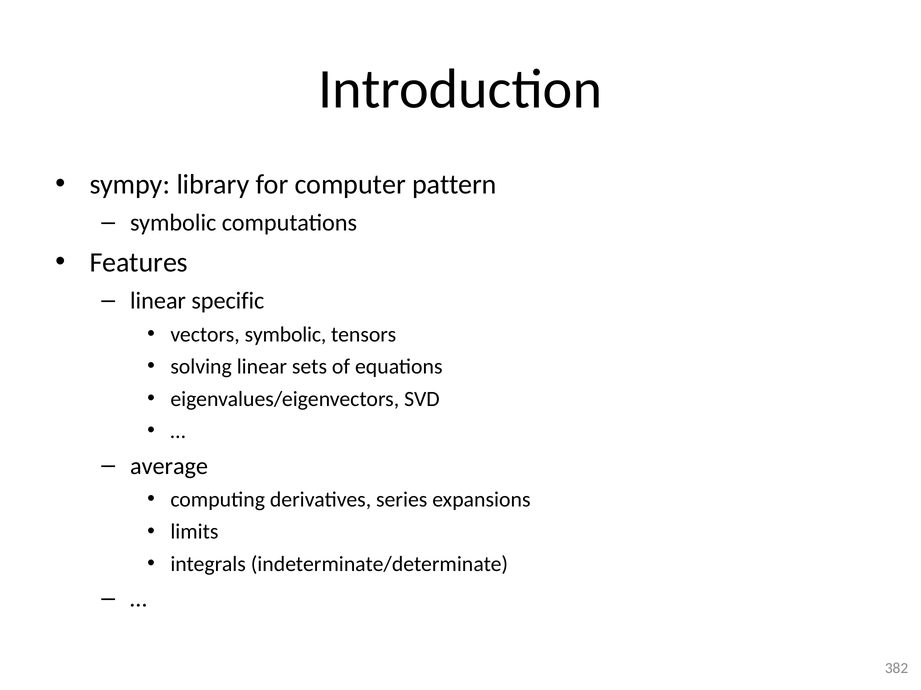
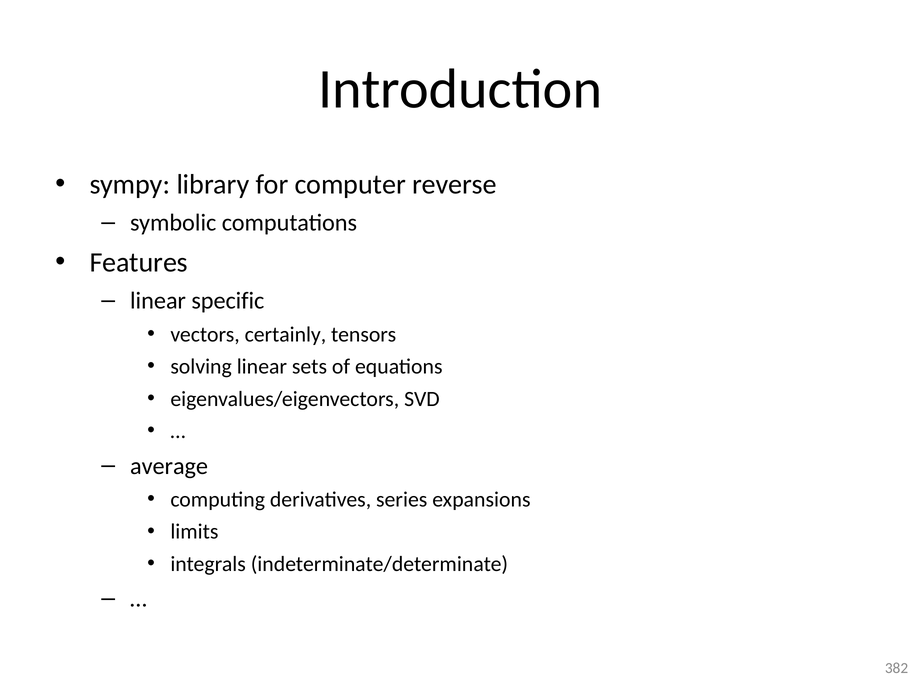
pattern: pattern -> reverse
vectors symbolic: symbolic -> certainly
